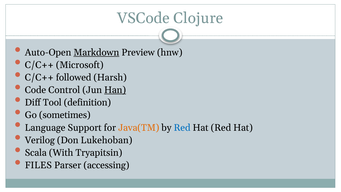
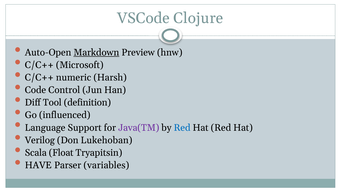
followed: followed -> numeric
Han underline: present -> none
sometimes: sometimes -> influenced
Java(TM colour: orange -> purple
With: With -> Float
FILES: FILES -> HAVE
accessing: accessing -> variables
